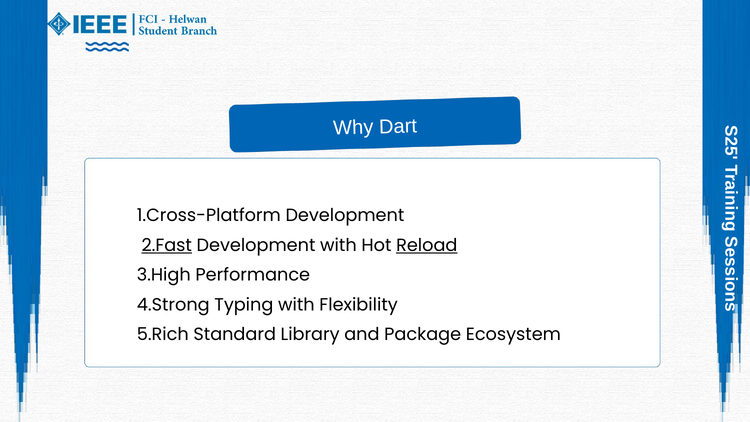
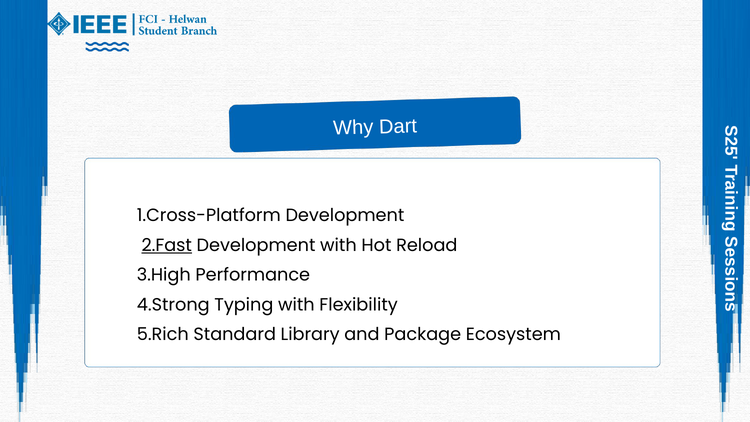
Reload underline: present -> none
